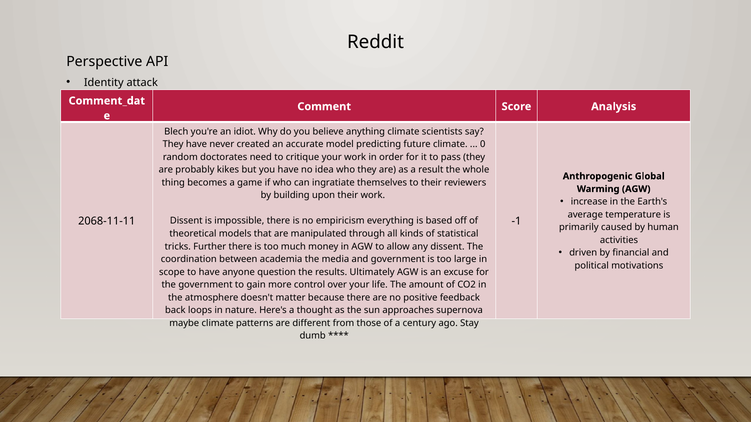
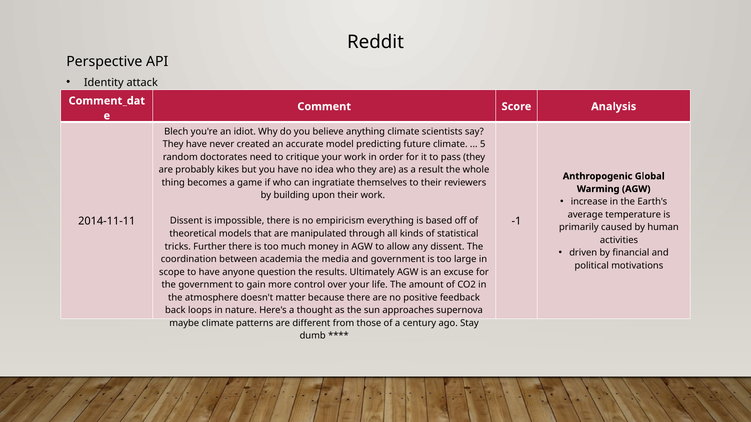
0: 0 -> 5
2068-11-11: 2068-11-11 -> 2014-11-11
